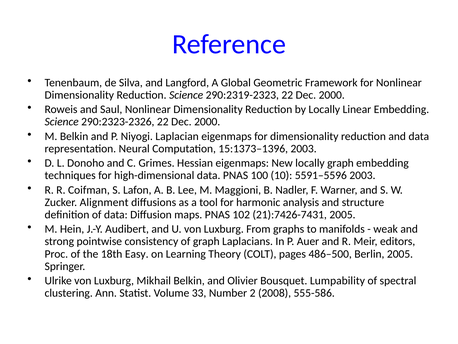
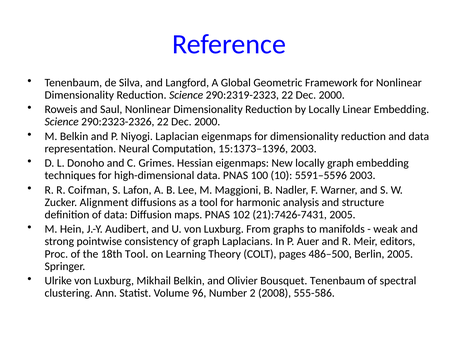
18th Easy: Easy -> Tool
Bousquet Lumpability: Lumpability -> Tenenbaum
33: 33 -> 96
